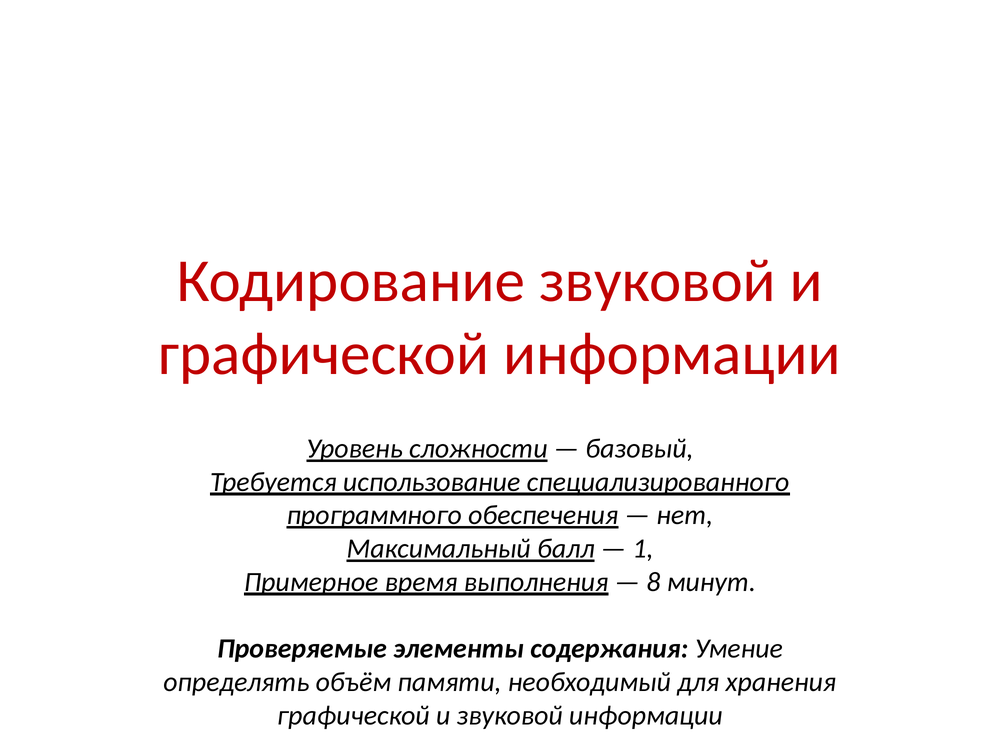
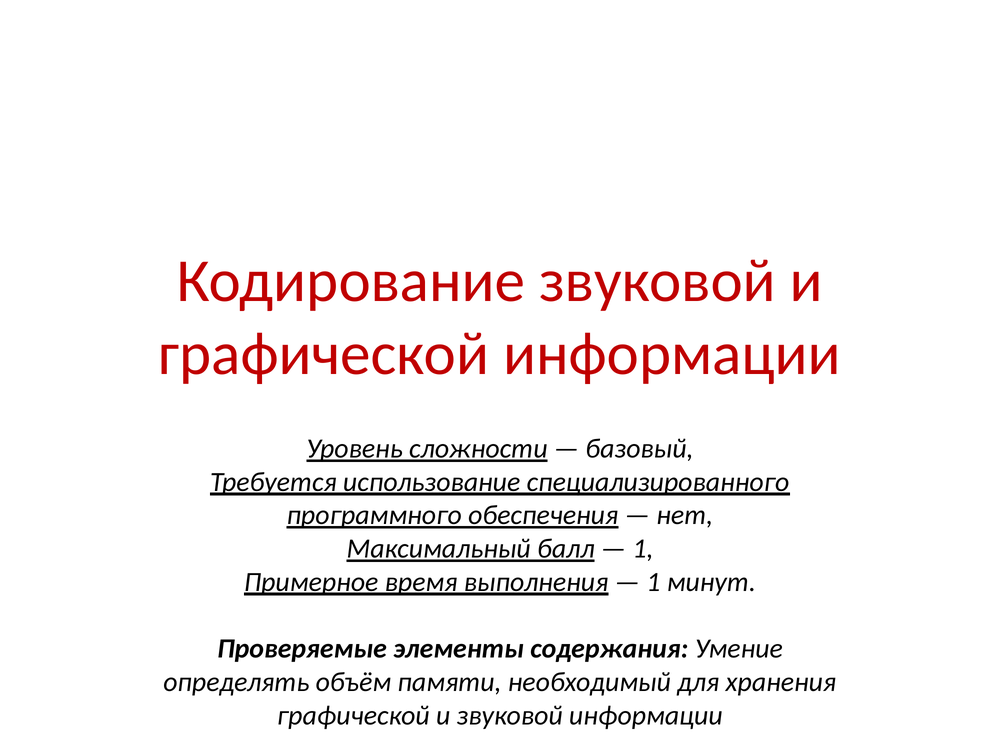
8 at (653, 582): 8 -> 1
